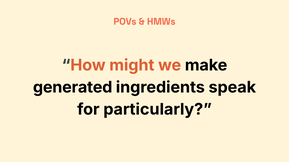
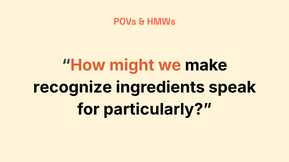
generated: generated -> recognize
